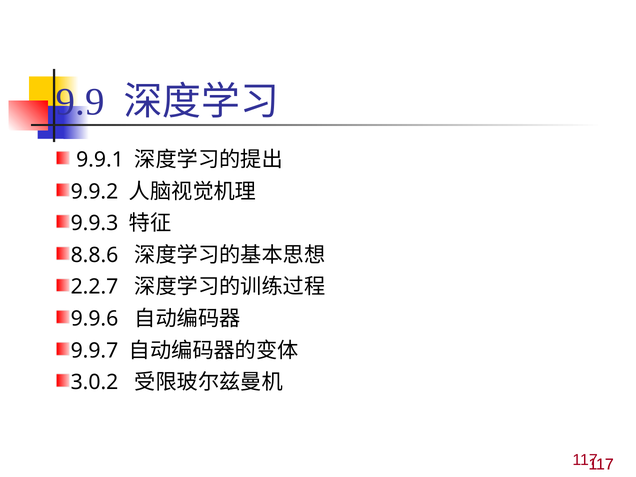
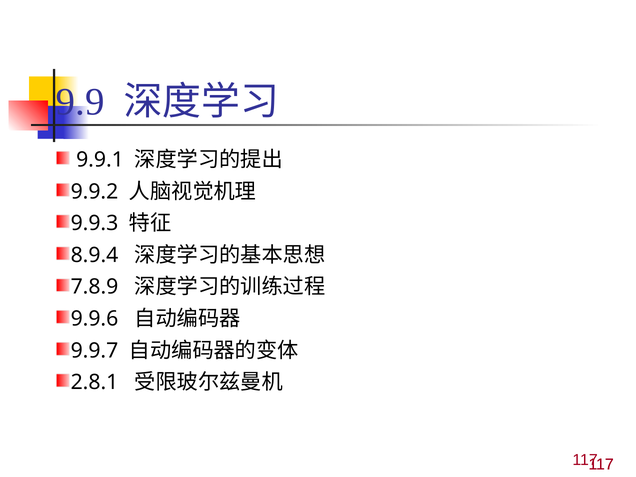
8.8.6: 8.8.6 -> 8.9.4
2.2.7: 2.2.7 -> 7.8.9
3.0.2: 3.0.2 -> 2.8.1
